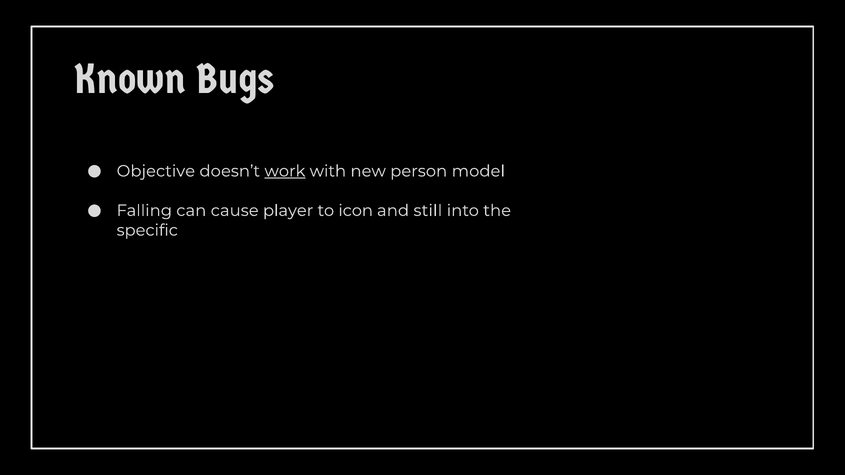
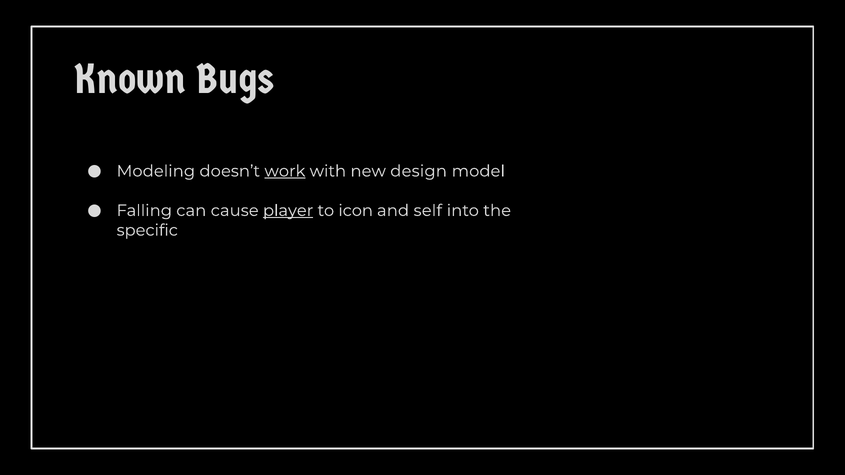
Objective: Objective -> Modeling
person: person -> design
player underline: none -> present
still: still -> self
